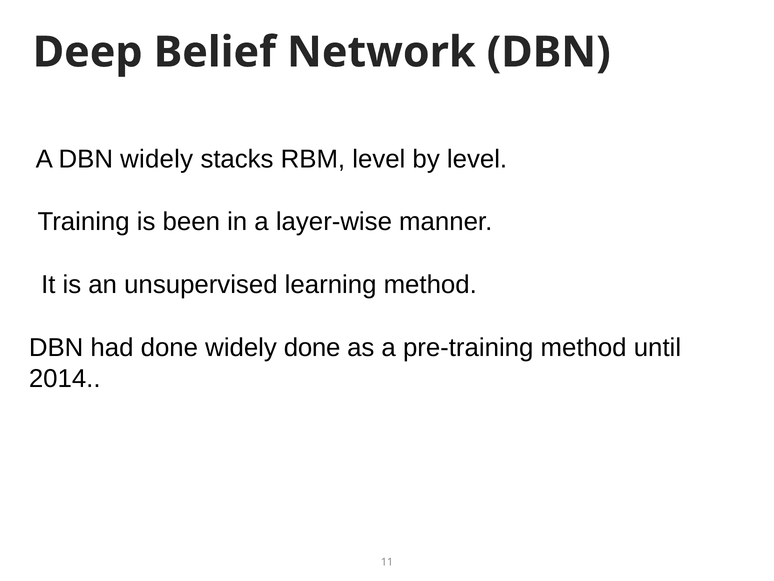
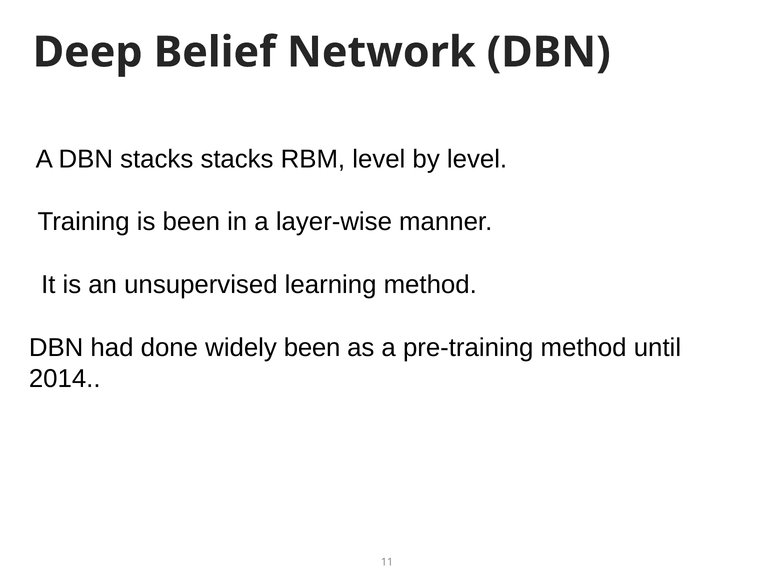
DBN widely: widely -> stacks
widely done: done -> been
